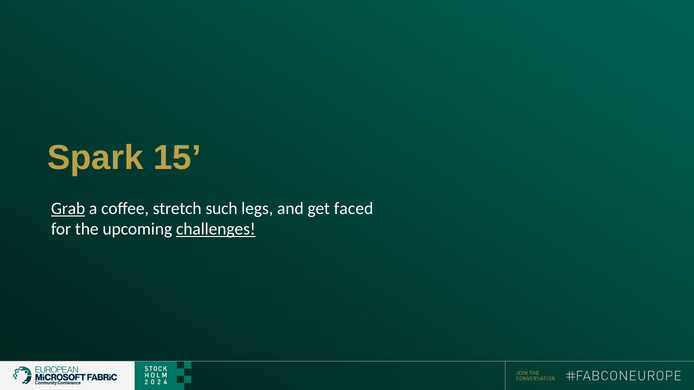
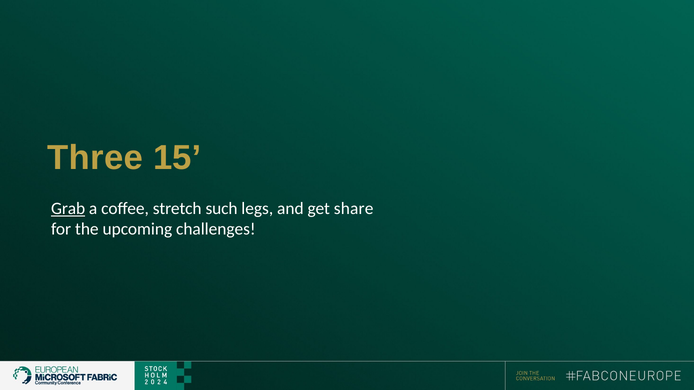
Spark: Spark -> Three
faced: faced -> share
challenges underline: present -> none
